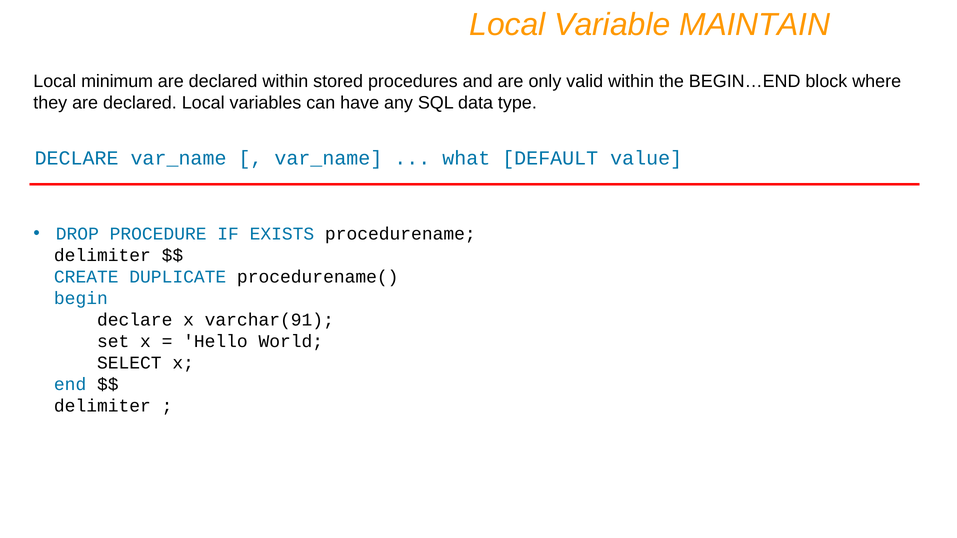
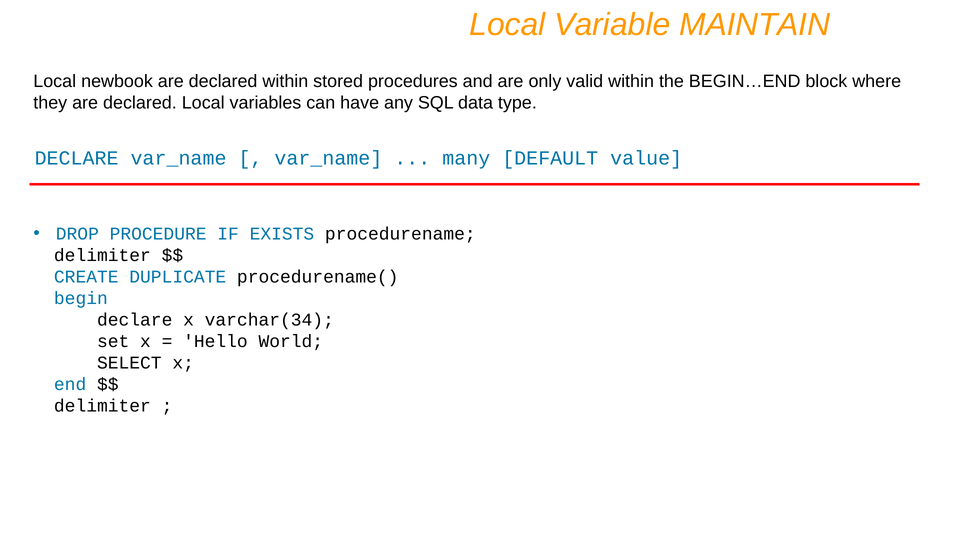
minimum: minimum -> newbook
what: what -> many
varchar(91: varchar(91 -> varchar(34
